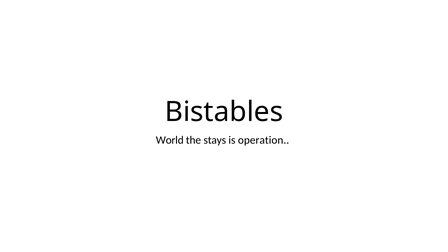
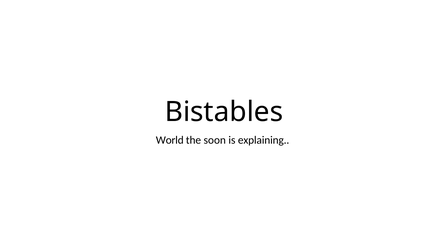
stays: stays -> soon
operation: operation -> explaining
